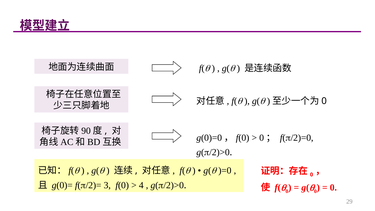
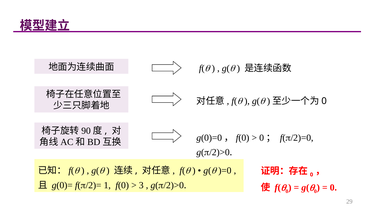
3: 3 -> 1
4: 4 -> 3
